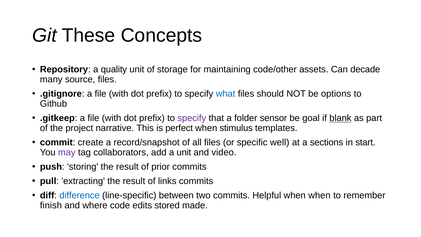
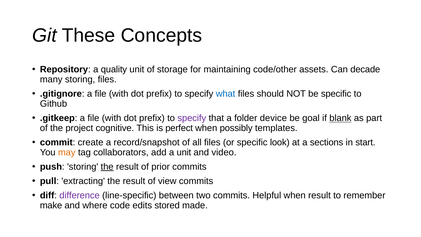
many source: source -> storing
be options: options -> specific
sensor: sensor -> device
narrative: narrative -> cognitive
stimulus: stimulus -> possibly
well: well -> look
may colour: purple -> orange
the at (107, 167) underline: none -> present
links: links -> view
difference colour: blue -> purple
when when: when -> result
finish: finish -> make
